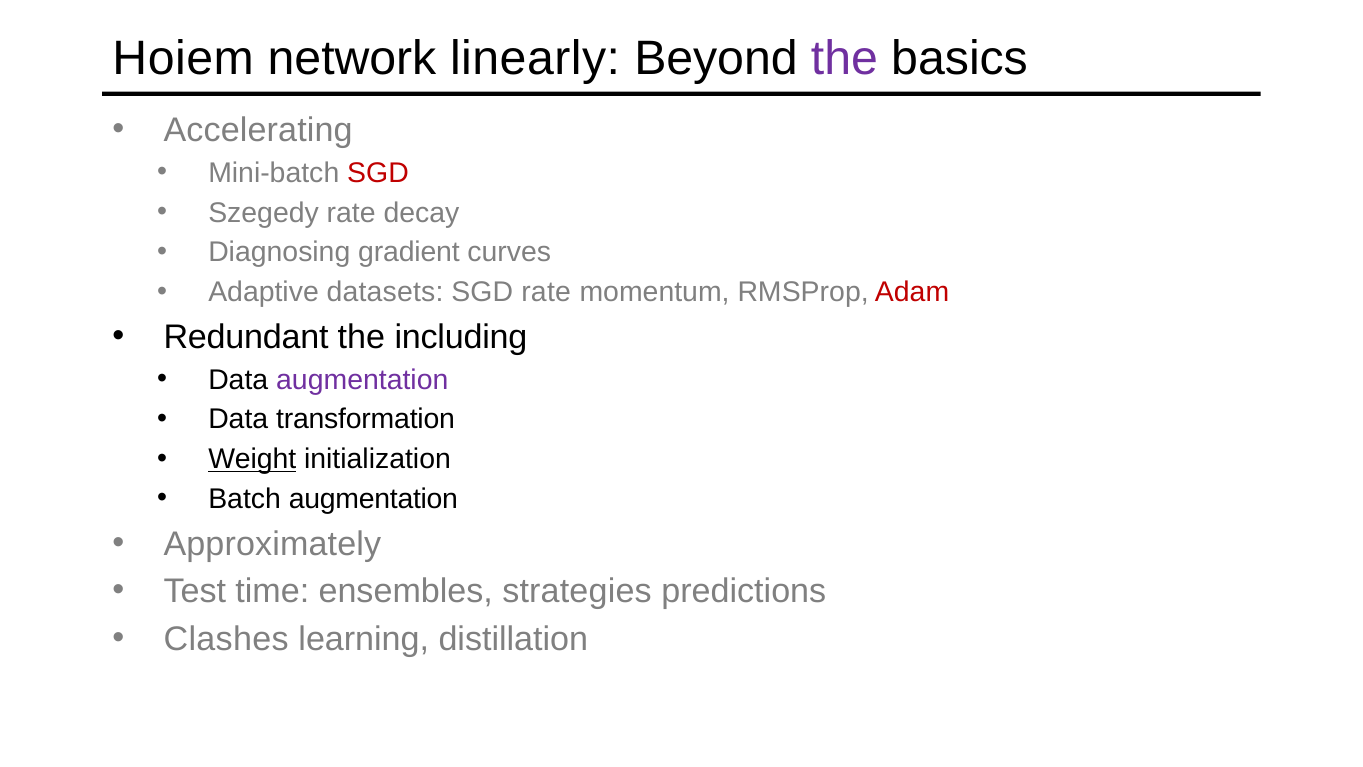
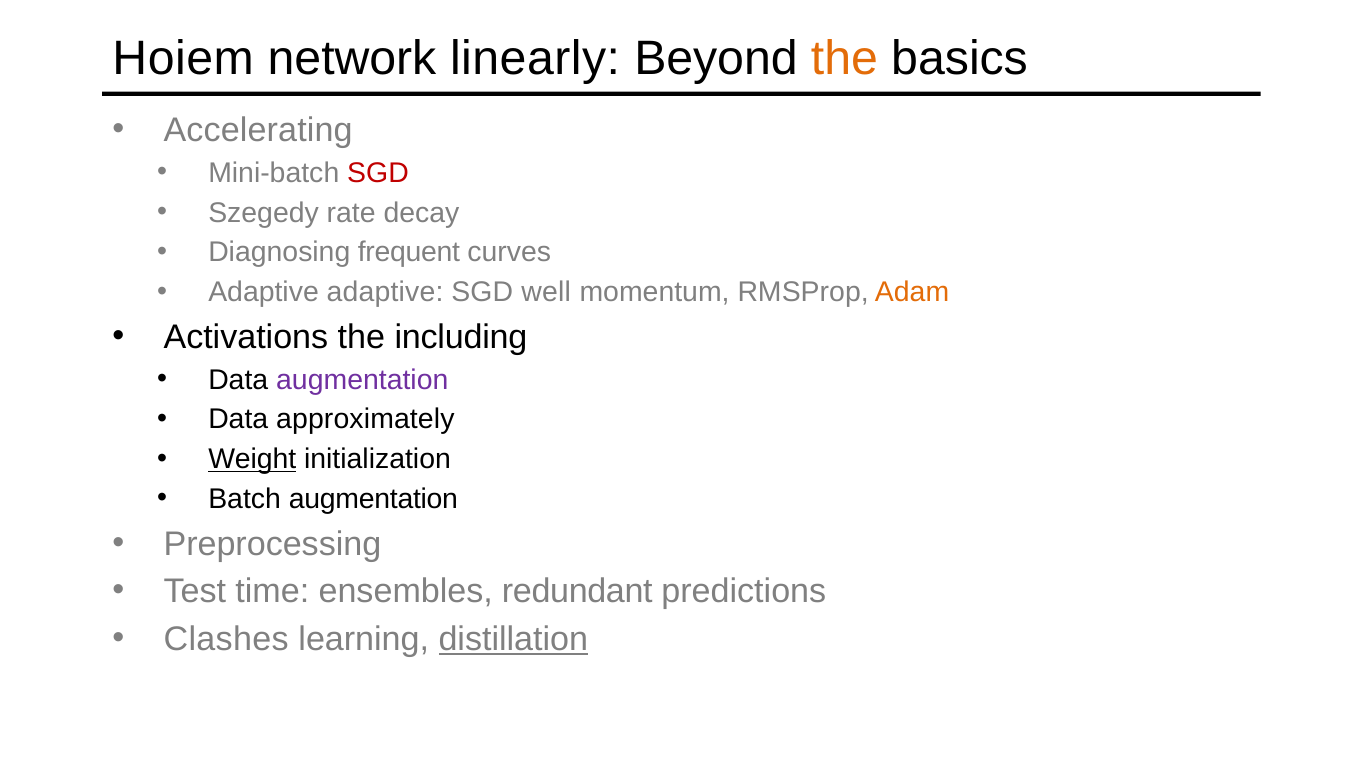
the at (844, 59) colour: purple -> orange
gradient: gradient -> frequent
Adaptive datasets: datasets -> adaptive
SGD rate: rate -> well
Adam colour: red -> orange
Redundant: Redundant -> Activations
transformation: transformation -> approximately
Approximately: Approximately -> Preprocessing
strategies: strategies -> redundant
distillation underline: none -> present
